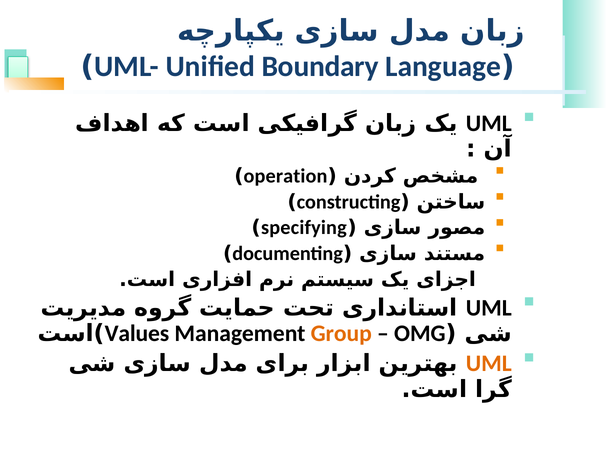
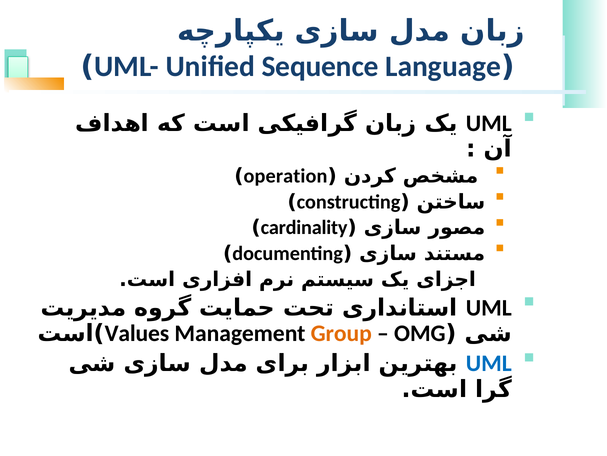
Boundary: Boundary -> Sequence
specifying: specifying -> cardinality
UML at (489, 363) colour: orange -> blue
